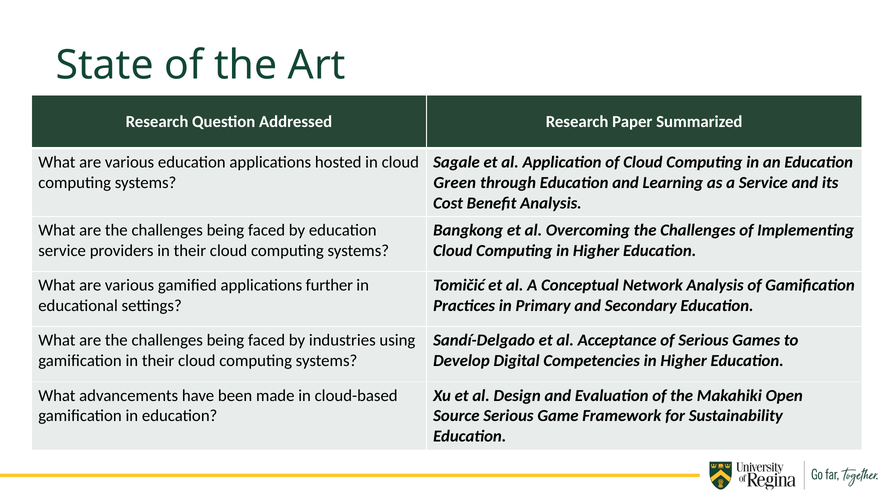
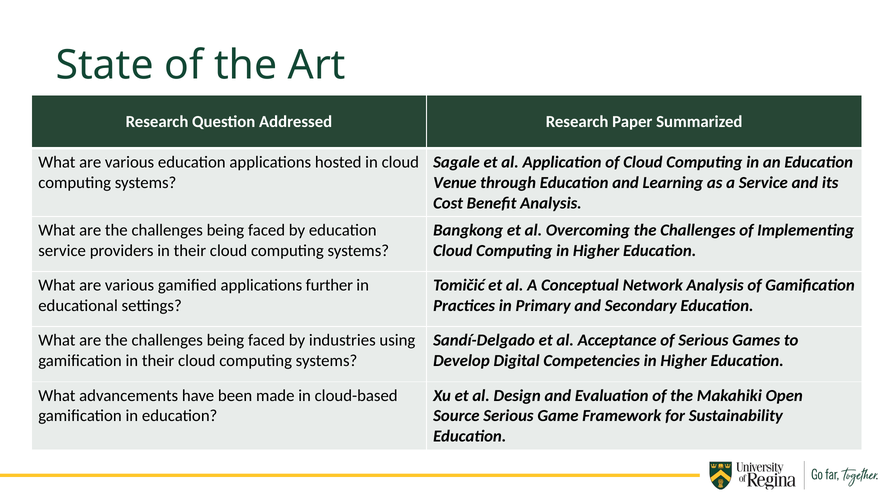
Green: Green -> Venue
